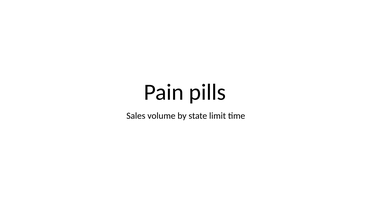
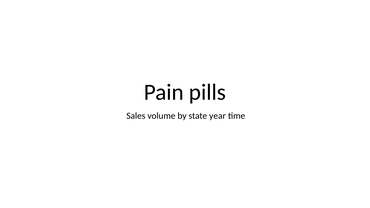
limit: limit -> year
